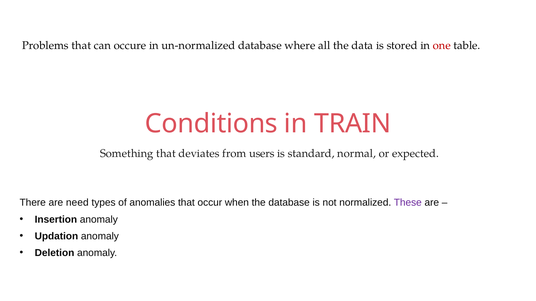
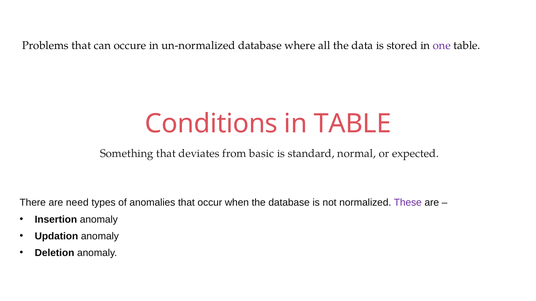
one colour: red -> purple
in TRAIN: TRAIN -> TABLE
users: users -> basic
